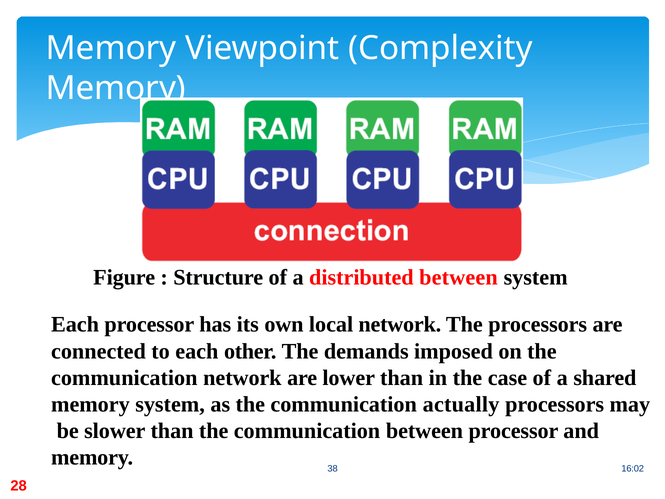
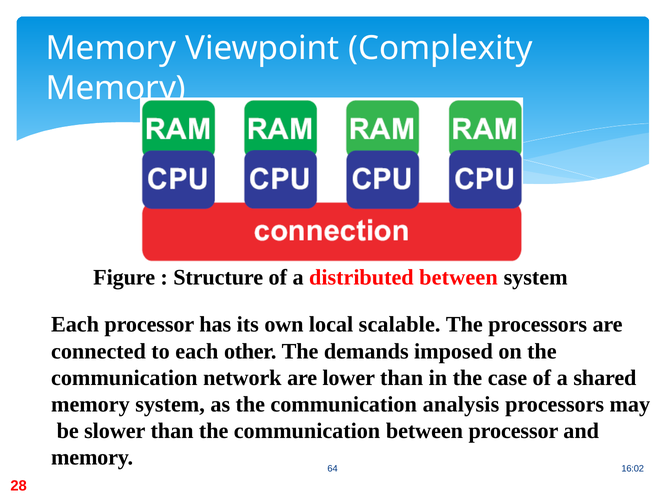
local network: network -> scalable
actually: actually -> analysis
38: 38 -> 64
